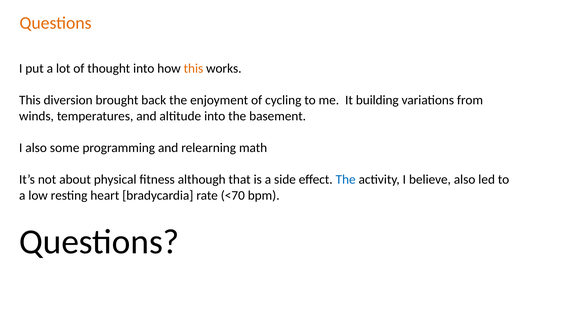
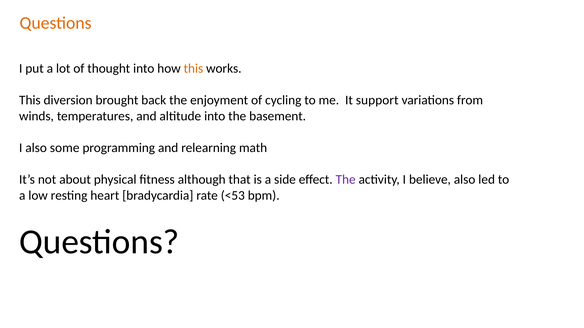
building: building -> support
The at (346, 180) colour: blue -> purple
<70: <70 -> <53
